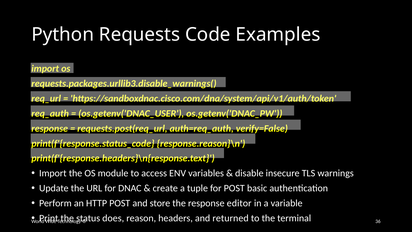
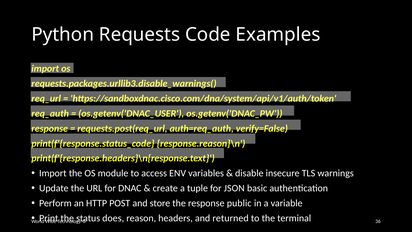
for POST: POST -> JSON
editor: editor -> public
